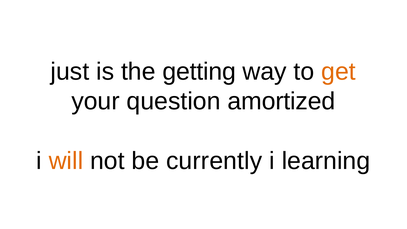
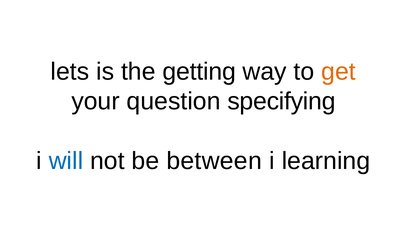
just: just -> lets
amortized: amortized -> specifying
will colour: orange -> blue
currently: currently -> between
